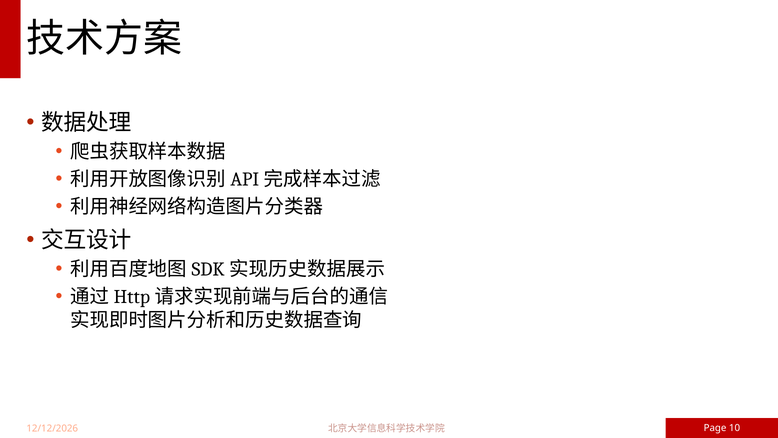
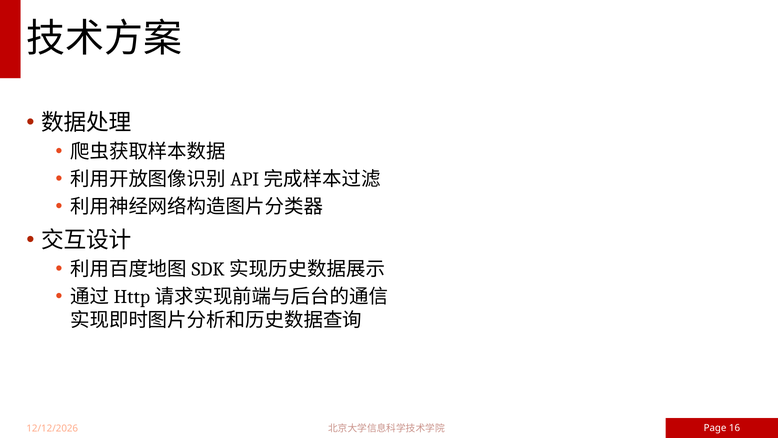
10: 10 -> 16
